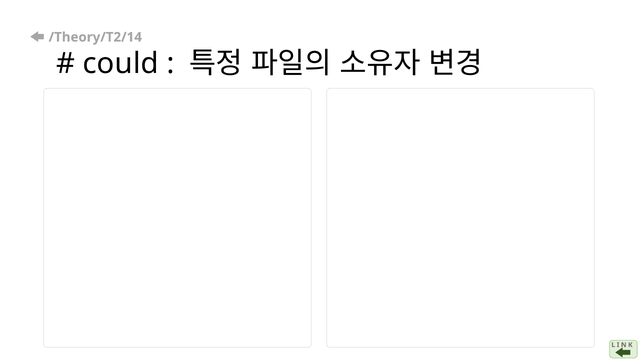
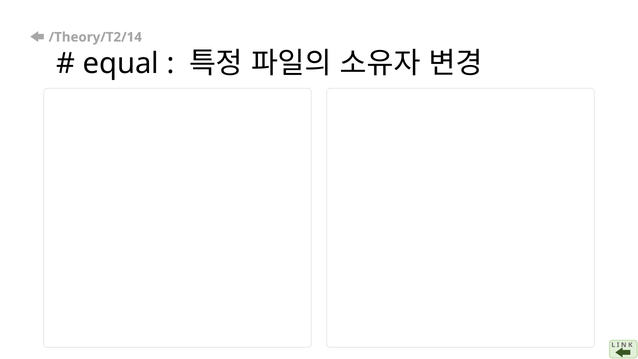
could: could -> equal
